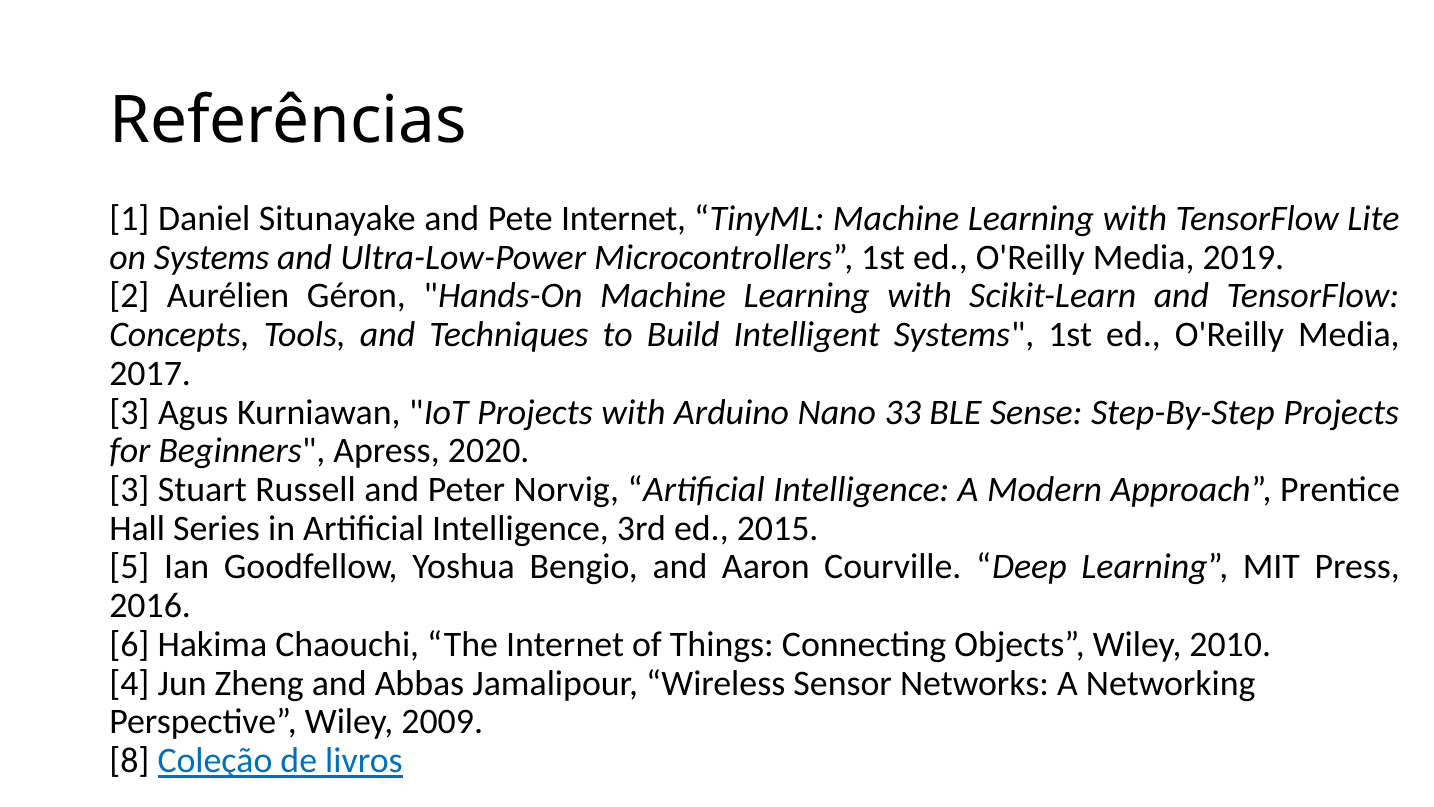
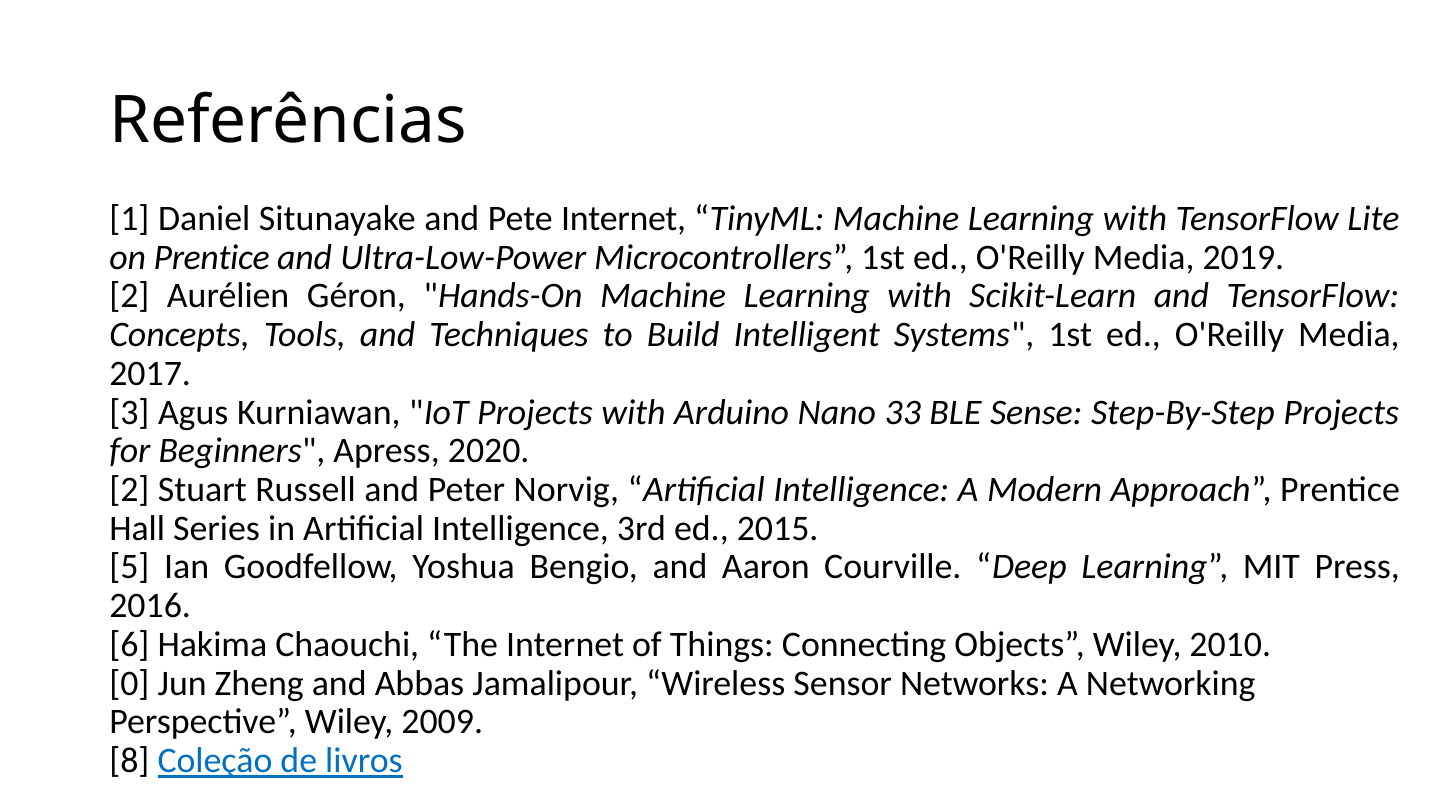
on Systems: Systems -> Prentice
3 at (129, 489): 3 -> 2
4: 4 -> 0
